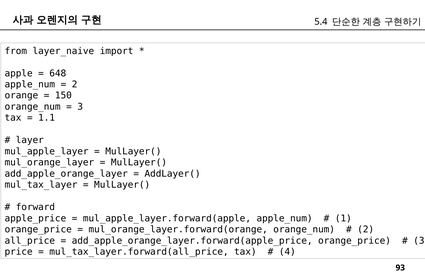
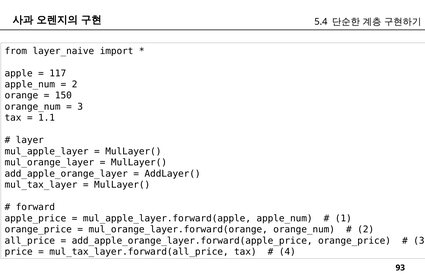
648: 648 -> 117
